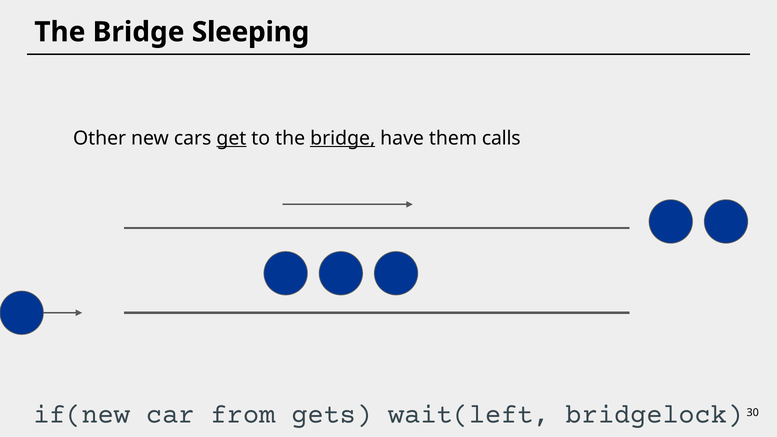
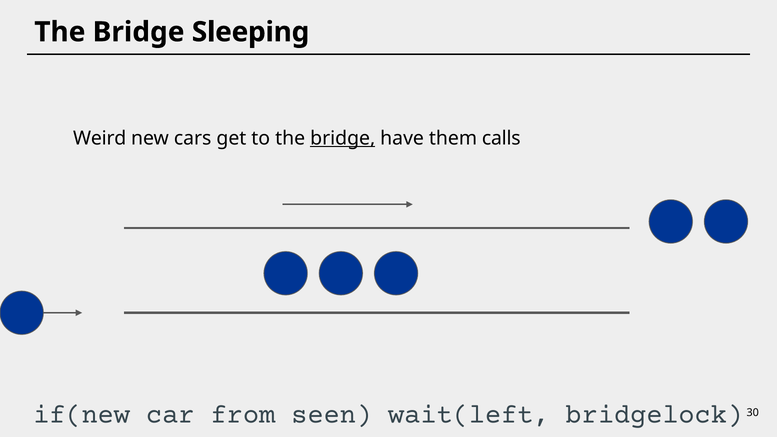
Other: Other -> Weird
get underline: present -> none
gets: gets -> seen
